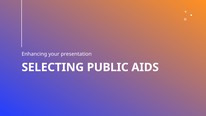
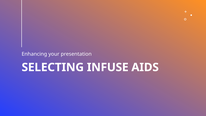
PUBLIC: PUBLIC -> INFUSE
